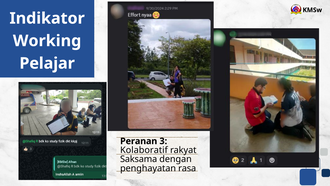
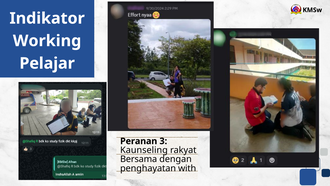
Kolaboratif: Kolaboratif -> Kaunseling
Saksama: Saksama -> Bersama
rasa: rasa -> with
